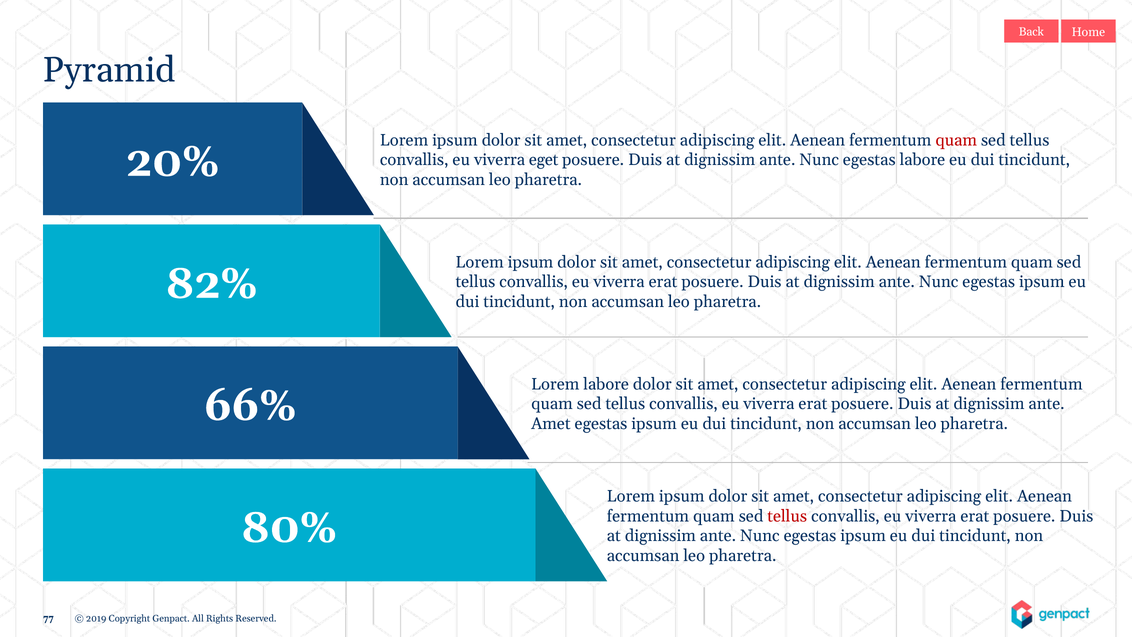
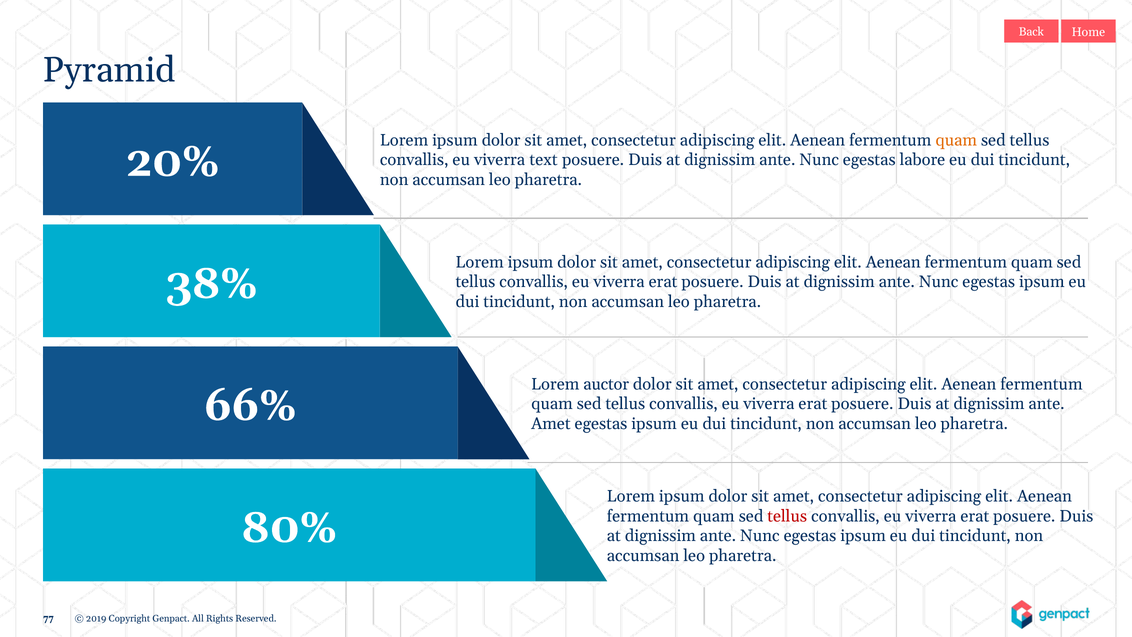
quam at (956, 140) colour: red -> orange
eget: eget -> text
82%: 82% -> 38%
Lorem labore: labore -> auctor
